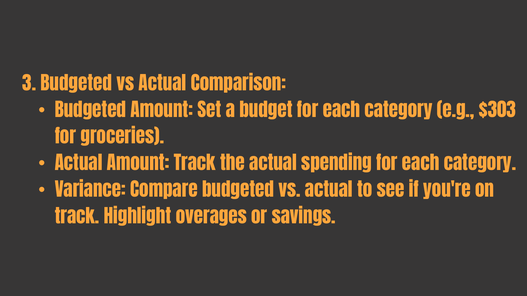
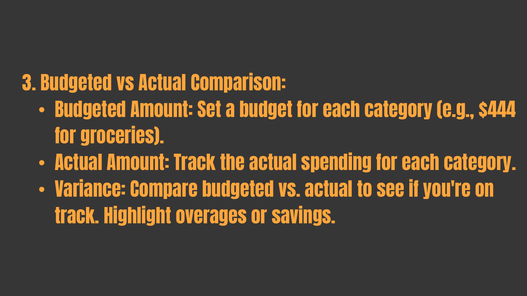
$303: $303 -> $444
